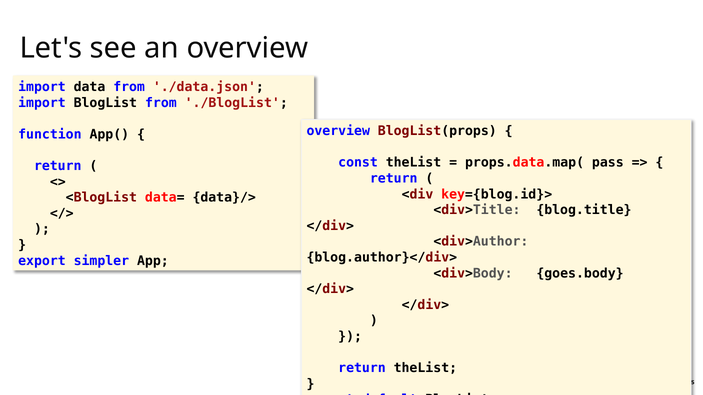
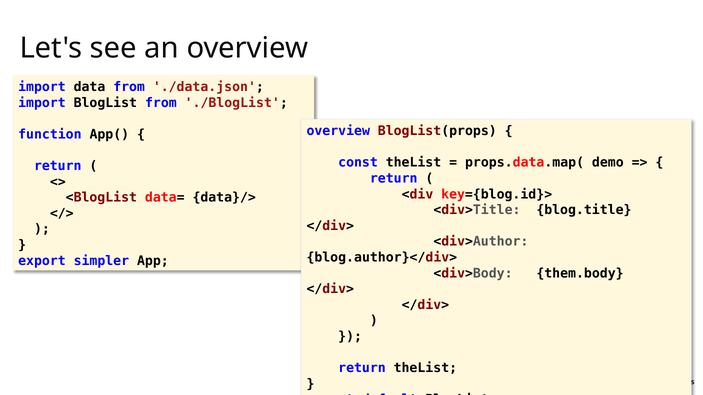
pass: pass -> demo
goes.body: goes.body -> them.body
